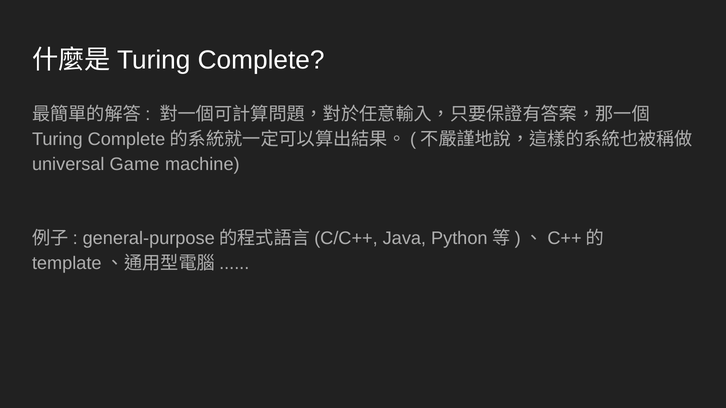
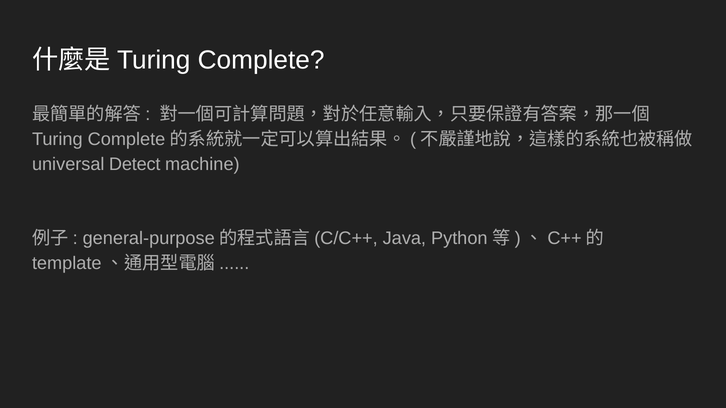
Game: Game -> Detect
